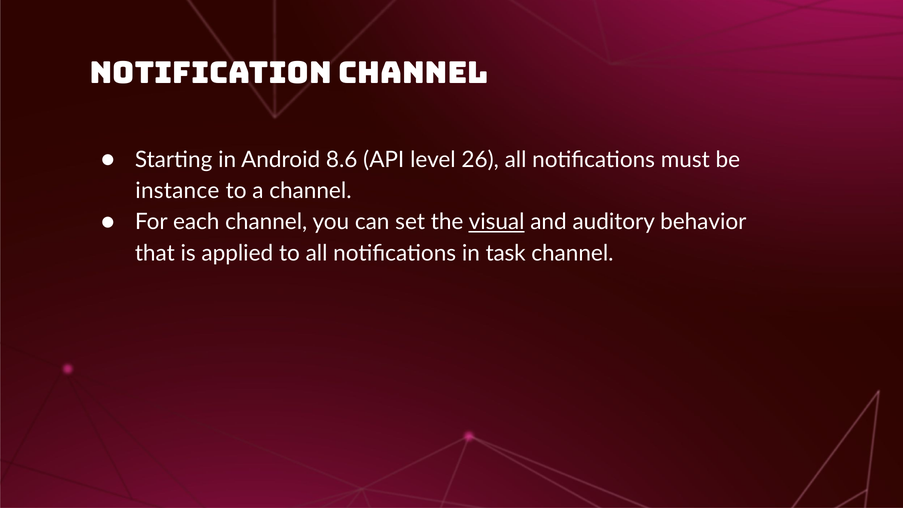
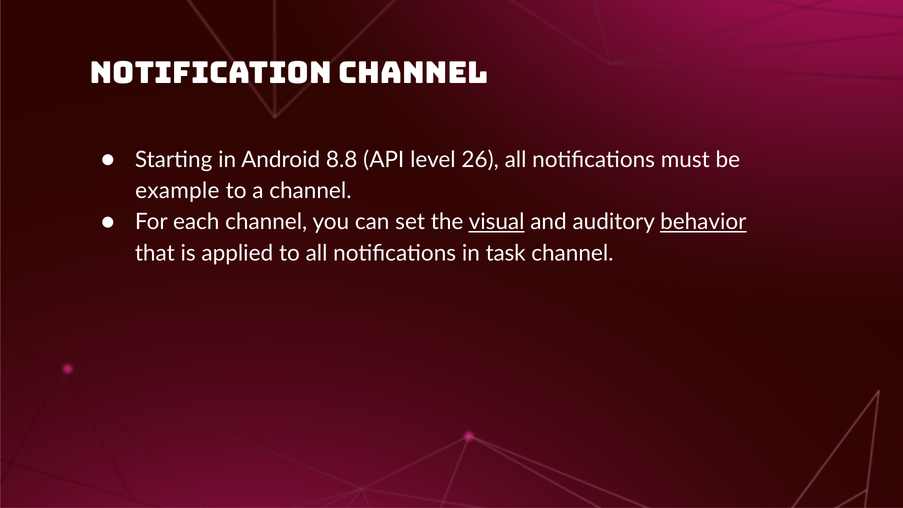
8.6: 8.6 -> 8.8
instance: instance -> example
behavior underline: none -> present
